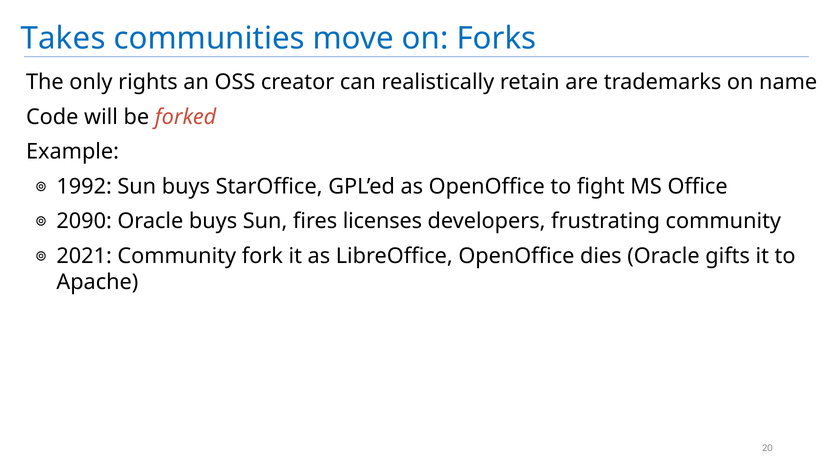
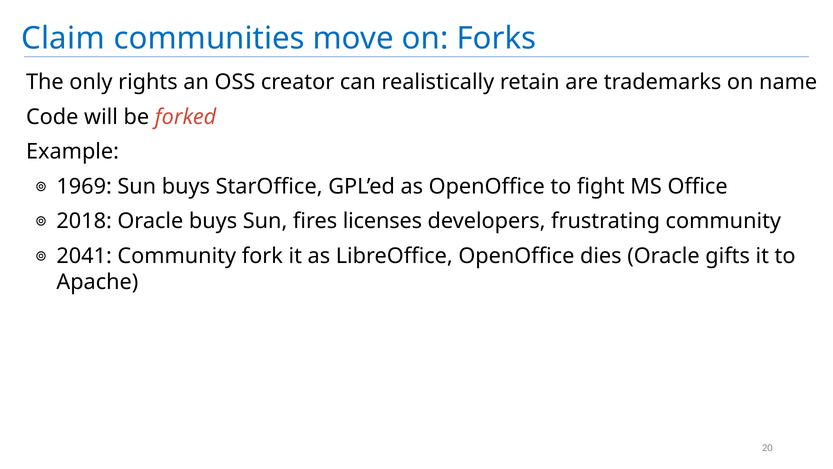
Takes: Takes -> Claim
1992: 1992 -> 1969
2090: 2090 -> 2018
2021: 2021 -> 2041
